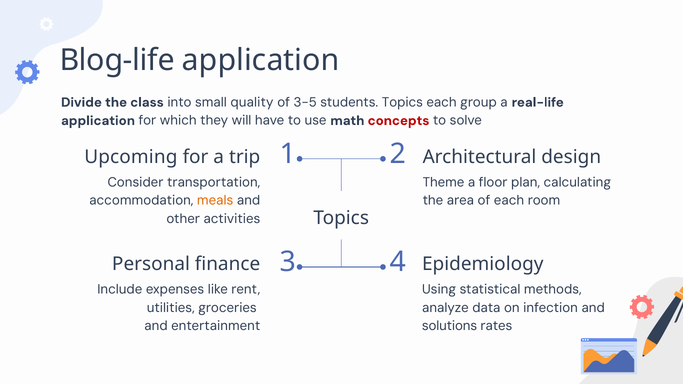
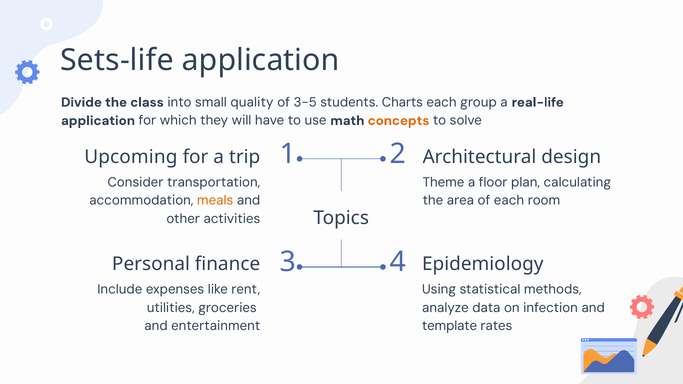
Blog-life: Blog-life -> Sets-life
students Topics: Topics -> Charts
concepts colour: red -> orange
solutions: solutions -> template
